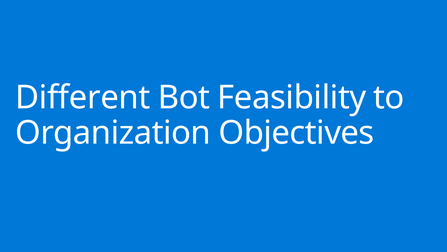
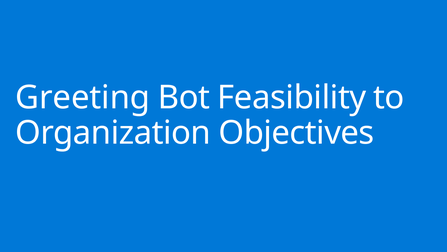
Different: Different -> Greeting
